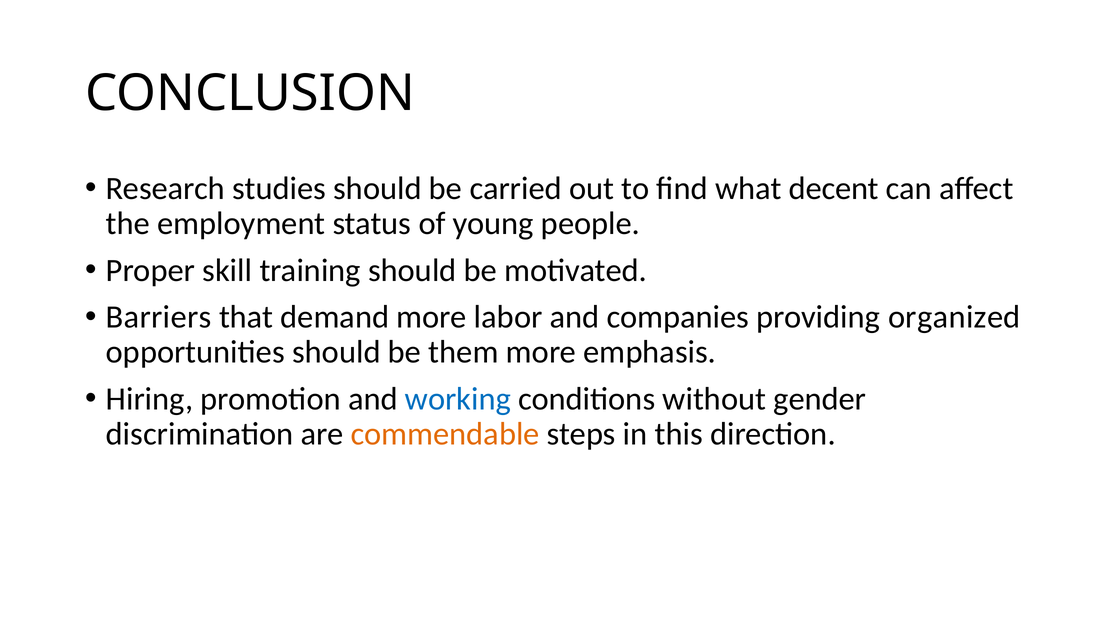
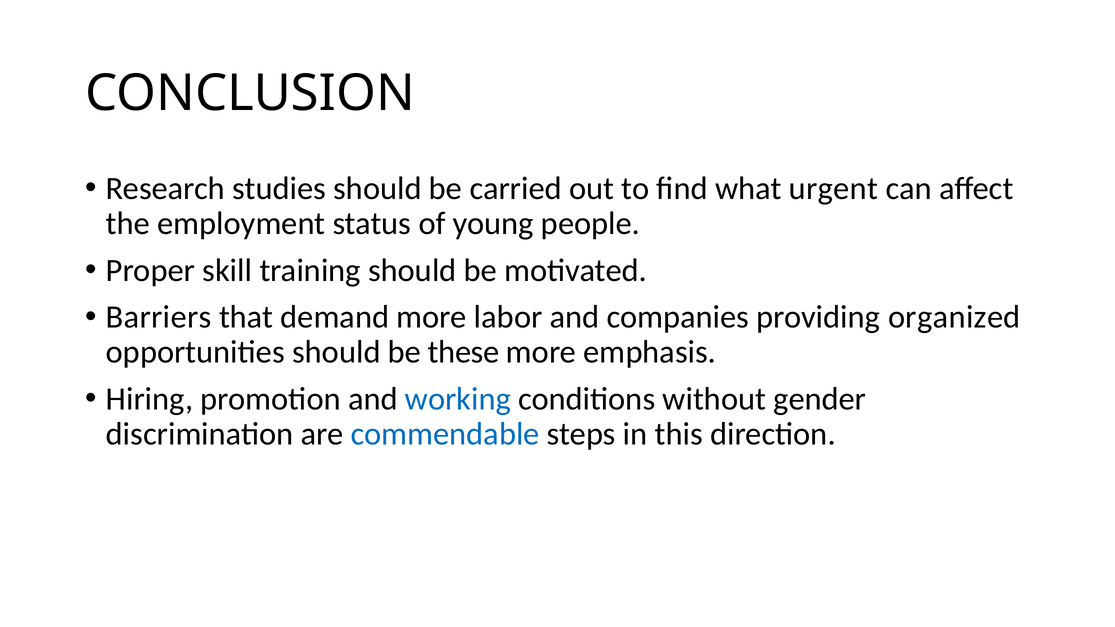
decent: decent -> urgent
them: them -> these
commendable colour: orange -> blue
